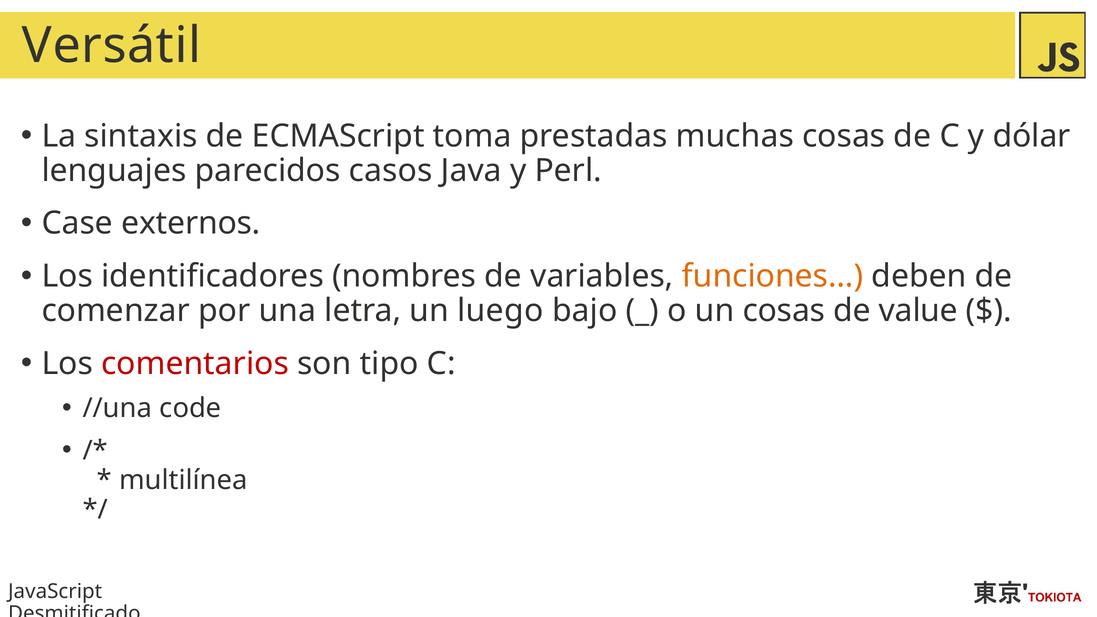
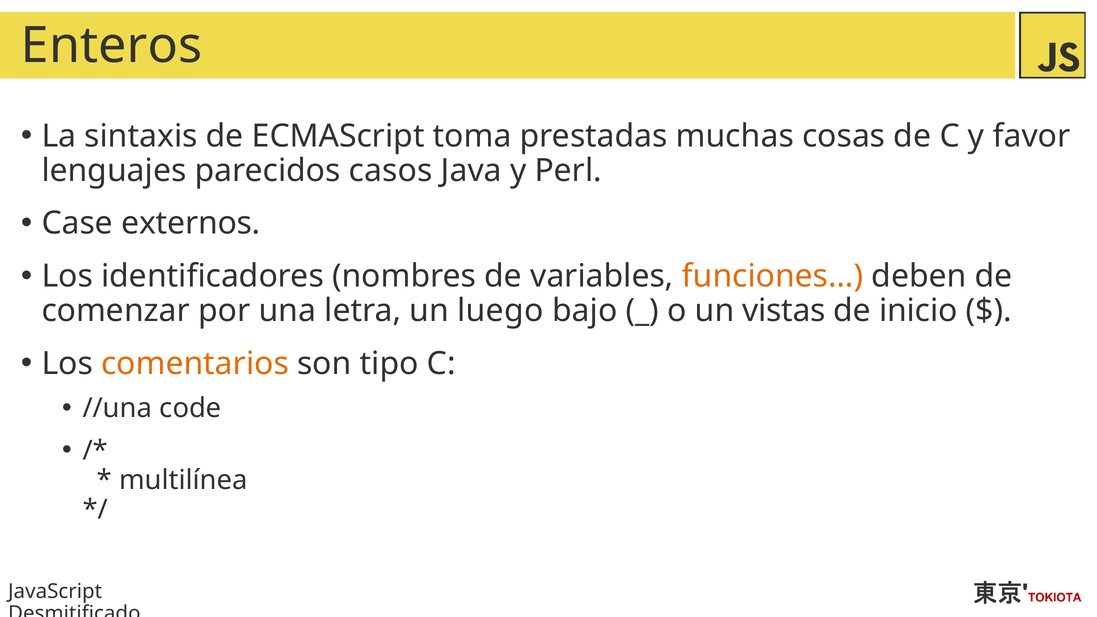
Versátil: Versátil -> Enteros
dólar: dólar -> favor
un cosas: cosas -> vistas
value: value -> inicio
comentarios colour: red -> orange
